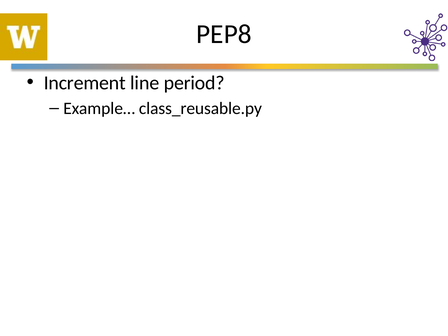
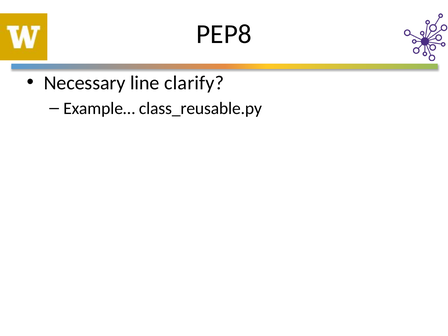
Increment: Increment -> Necessary
period: period -> clarify
